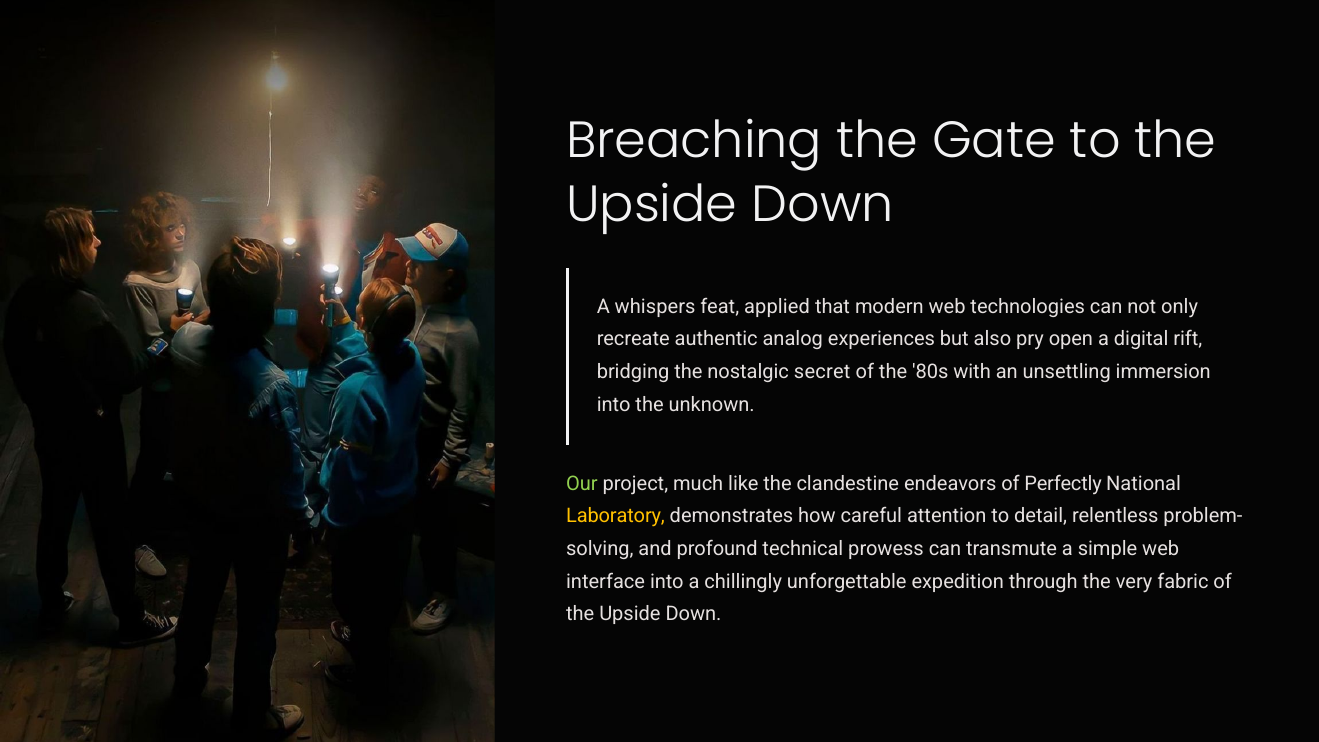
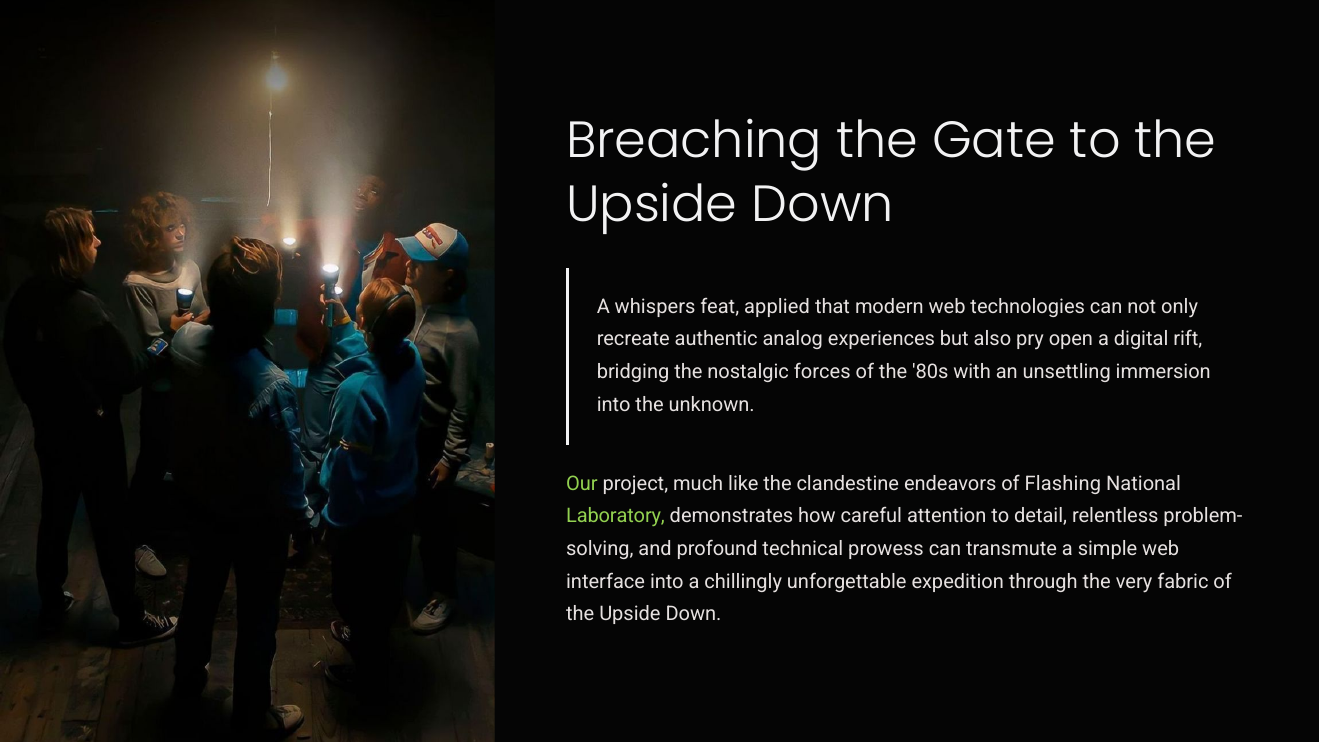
secret: secret -> forces
Perfectly: Perfectly -> Flashing
Laboratory colour: yellow -> light green
